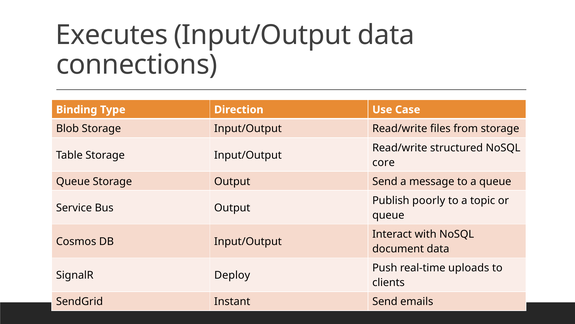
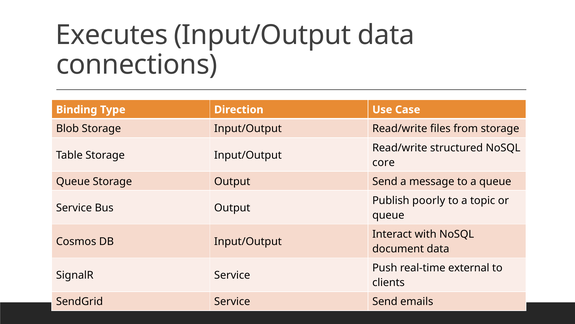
uploads: uploads -> external
SignalR Deploy: Deploy -> Service
SendGrid Instant: Instant -> Service
